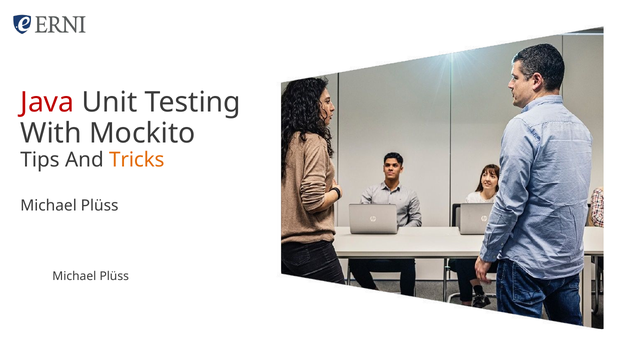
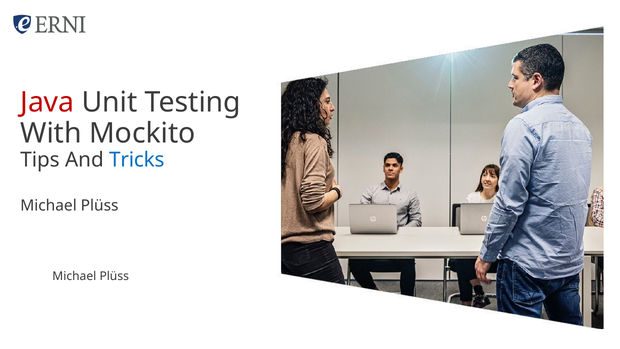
Tricks colour: orange -> blue
